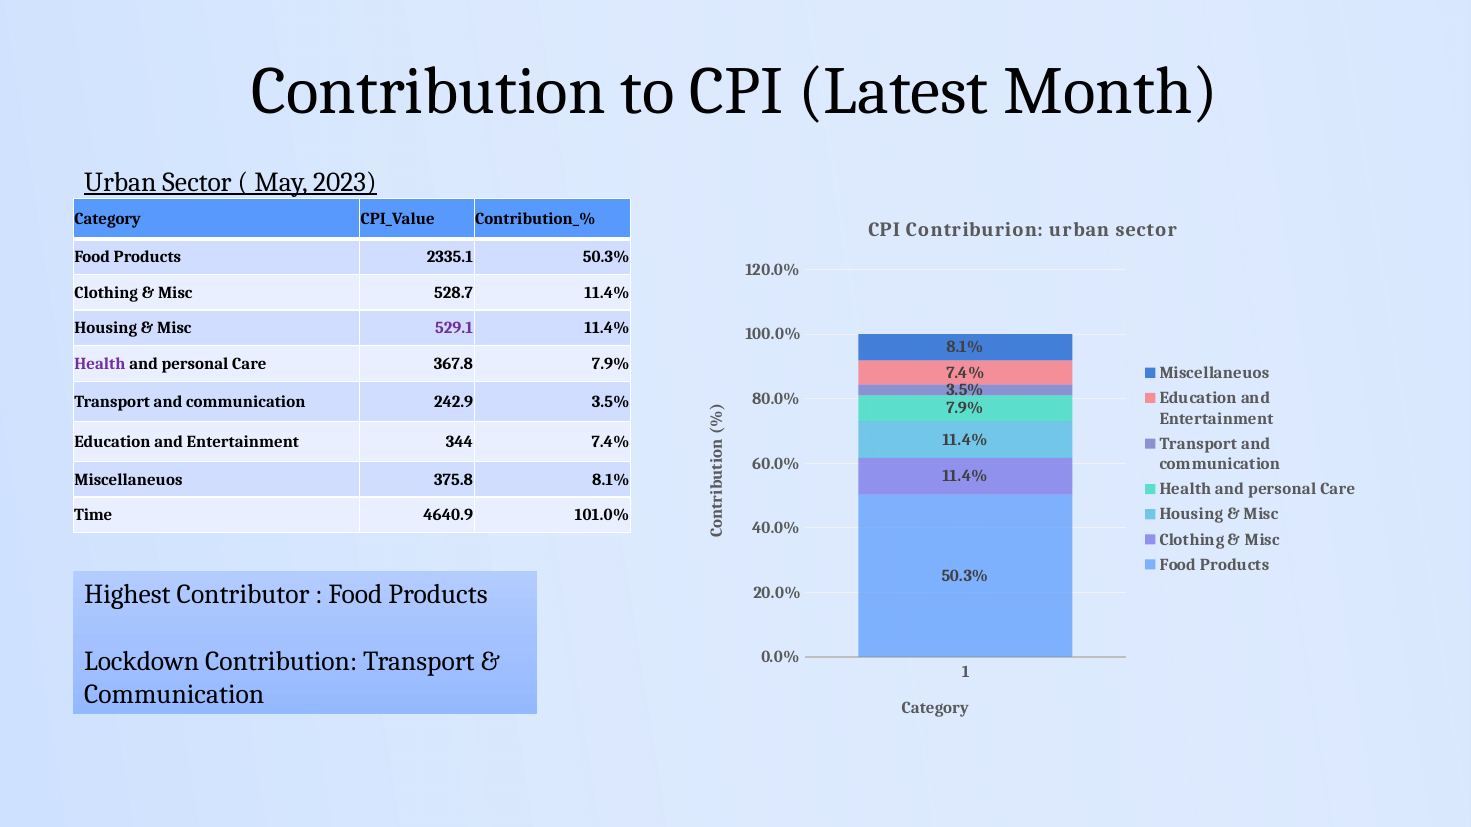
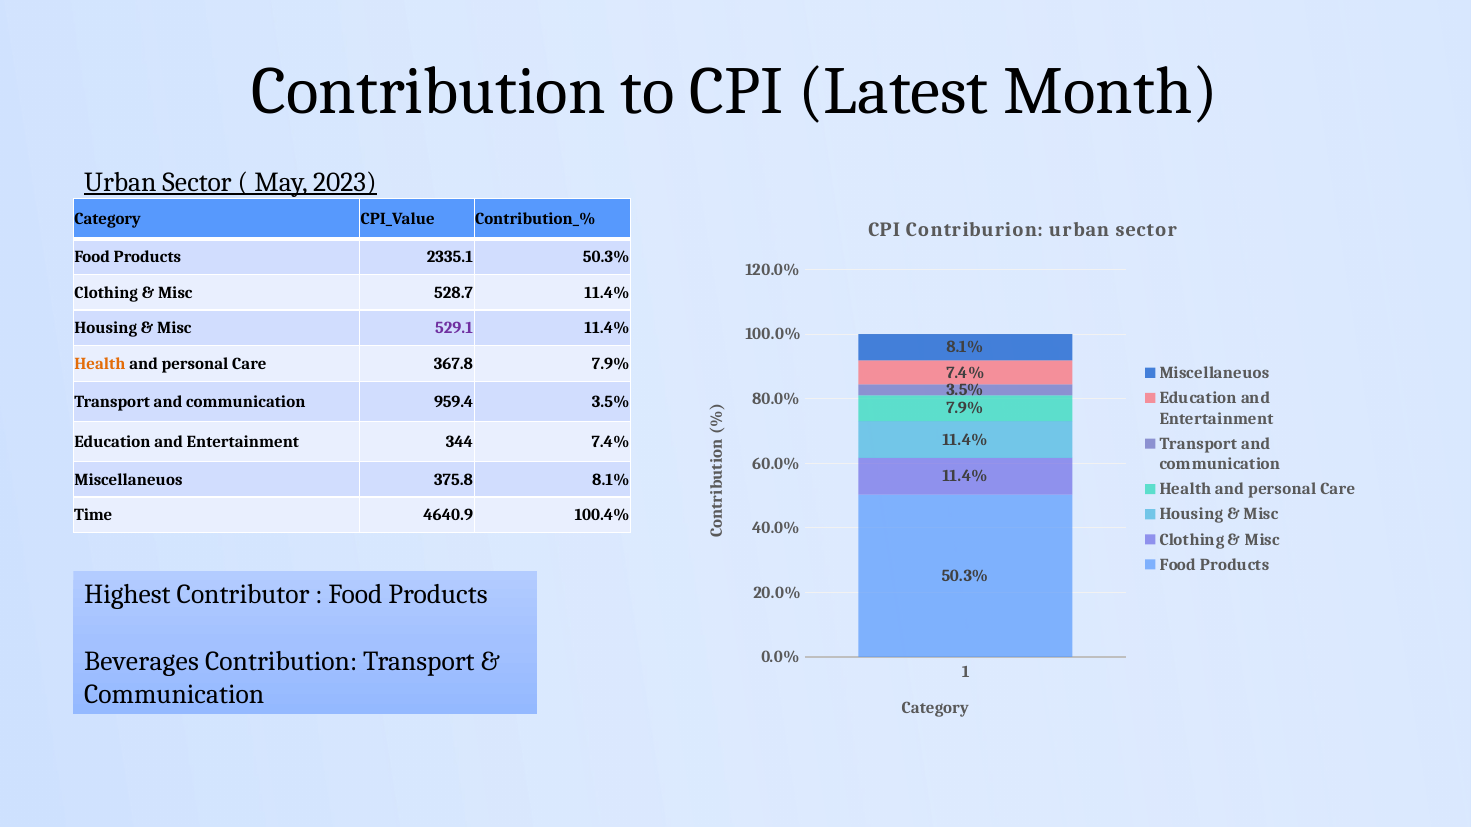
Health at (100, 364) colour: purple -> orange
242.9: 242.9 -> 959.4
101.0%: 101.0% -> 100.4%
Lockdown: Lockdown -> Beverages
